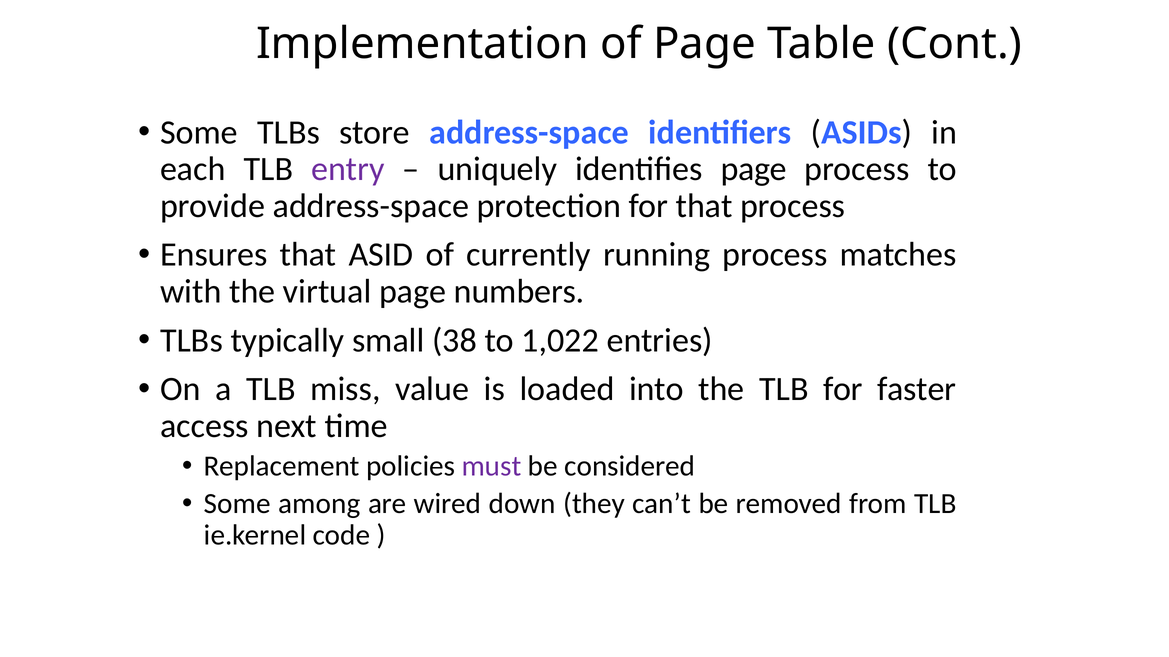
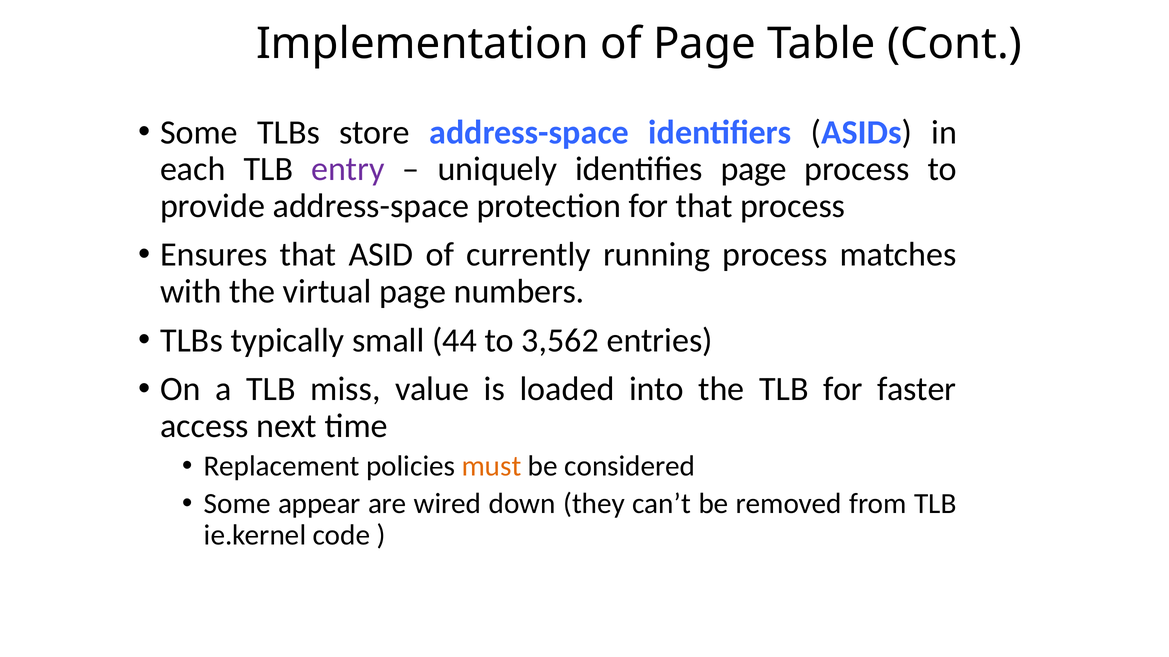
38: 38 -> 44
1,022: 1,022 -> 3,562
must colour: purple -> orange
among: among -> appear
